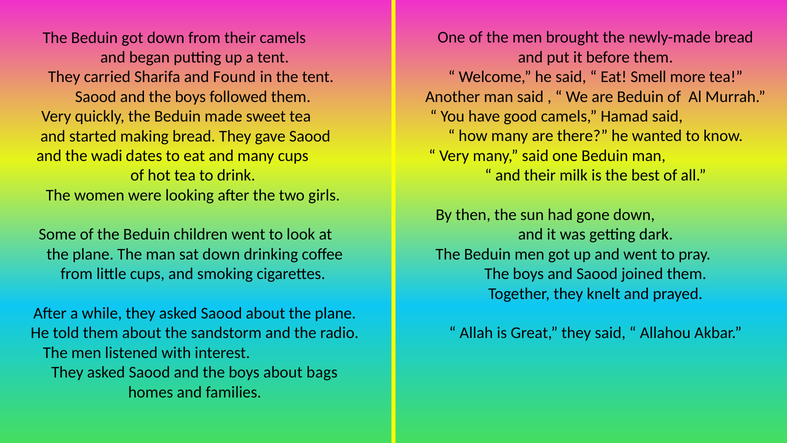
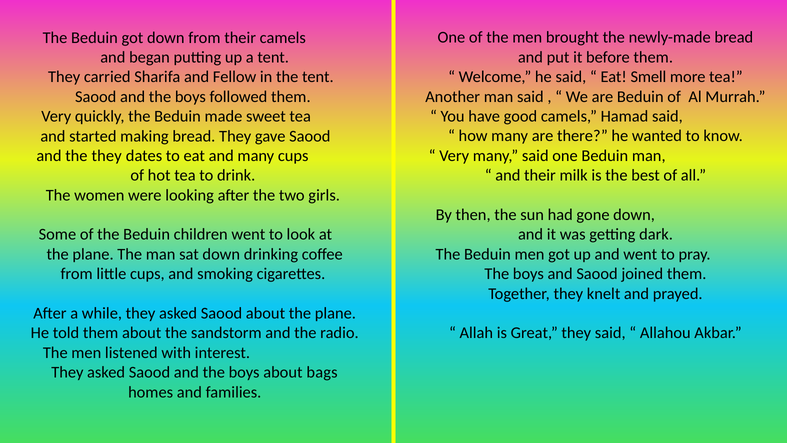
Found: Found -> Fellow
the wadi: wadi -> they
